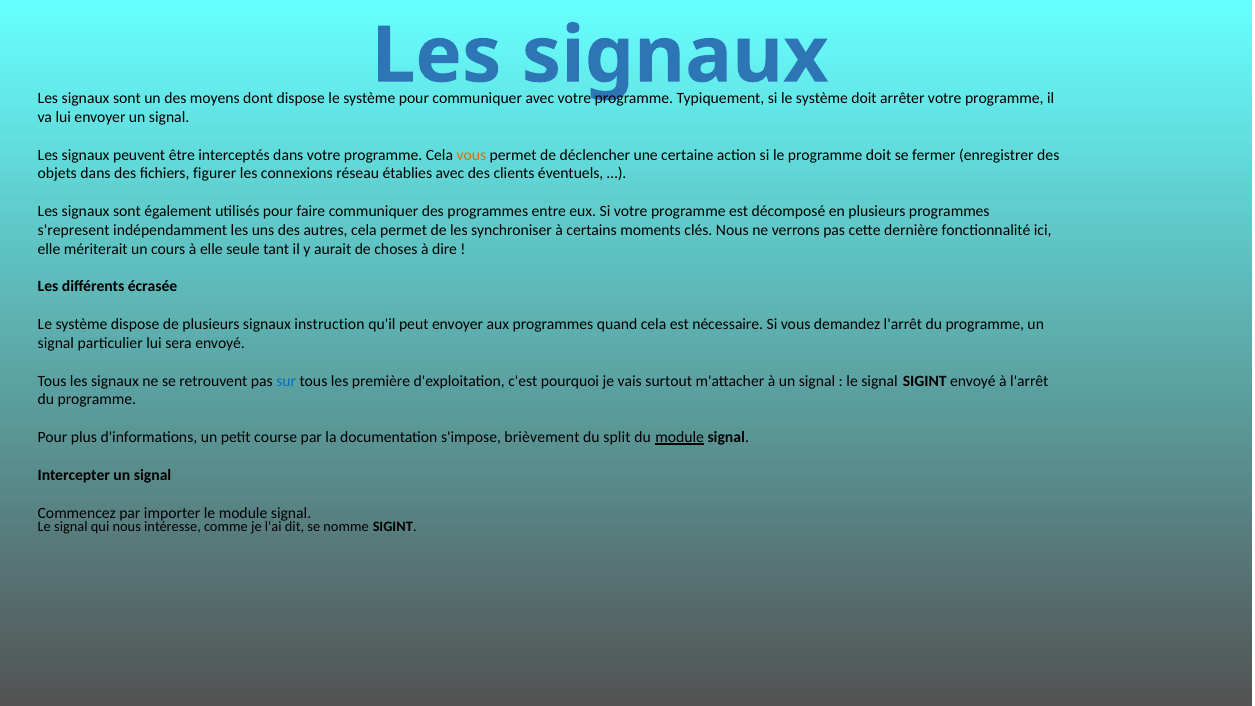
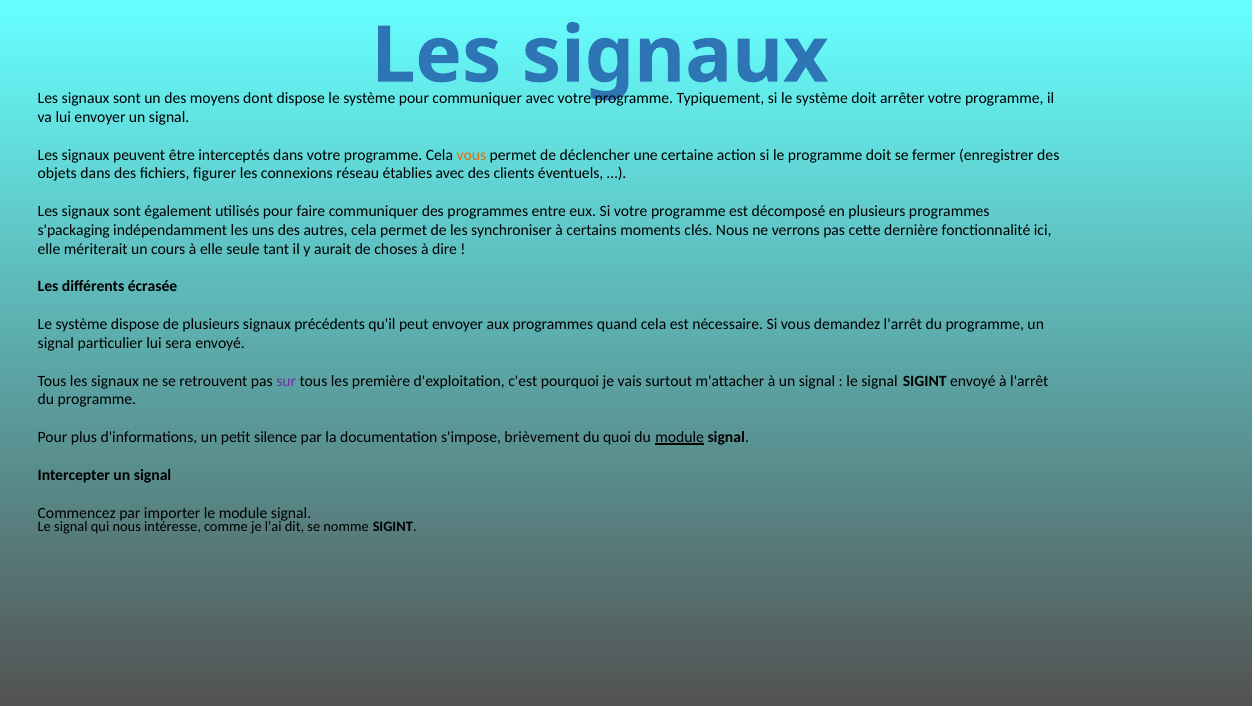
s'represent: s'represent -> s'packaging
instruction: instruction -> précédents
sur colour: blue -> purple
course: course -> silence
split: split -> quoi
